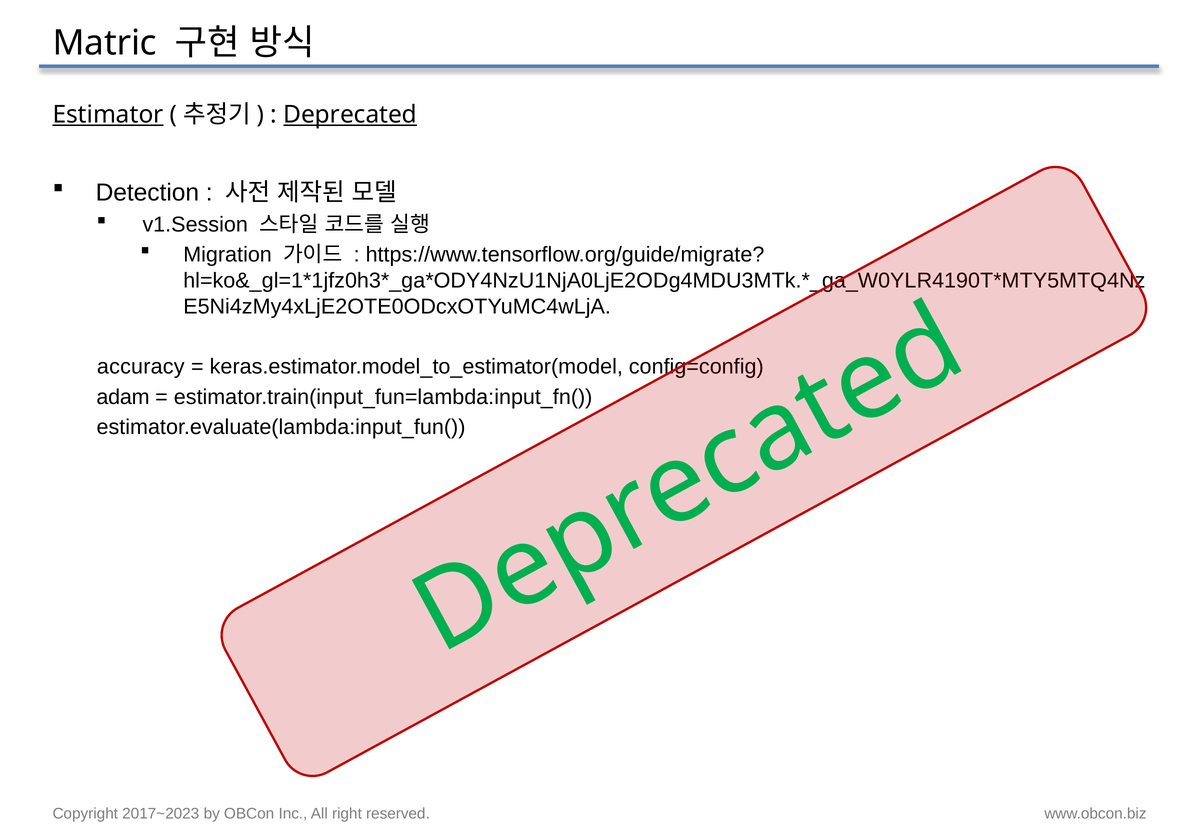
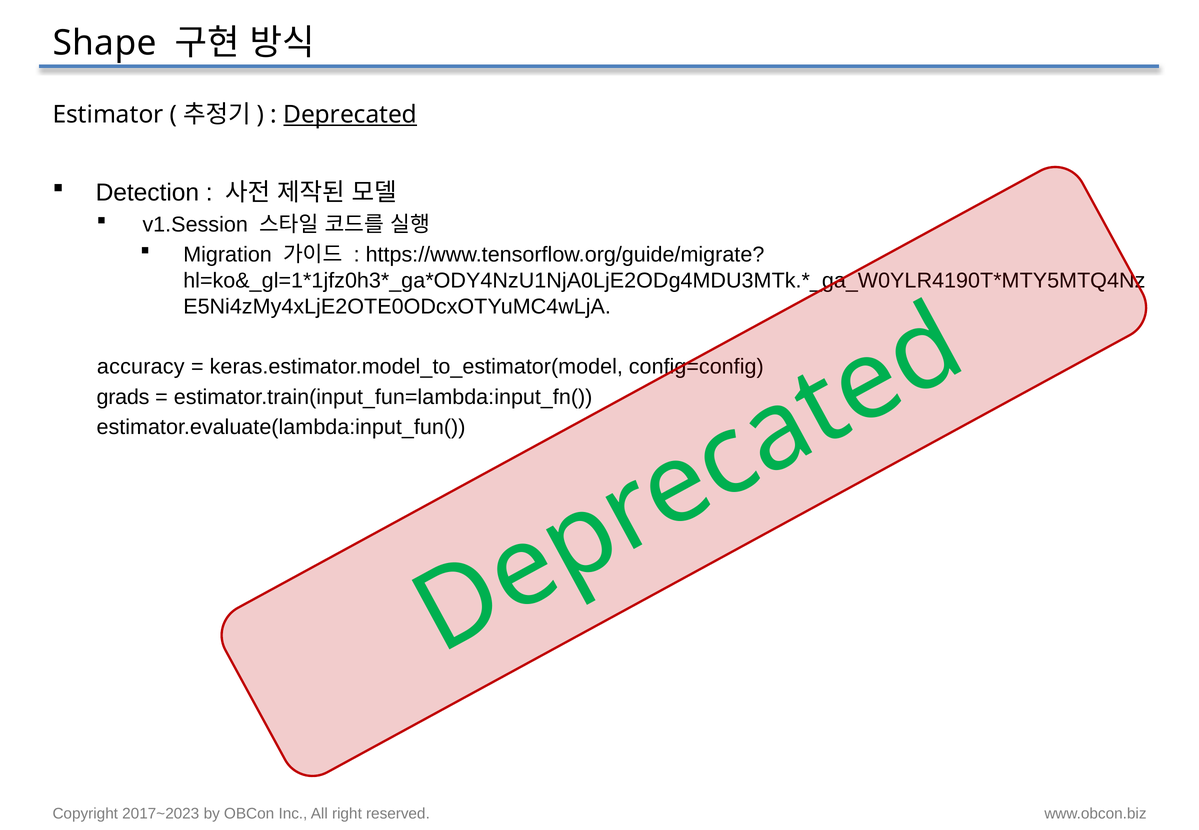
Matric: Matric -> Shape
Estimator underline: present -> none
adam: adam -> grads
